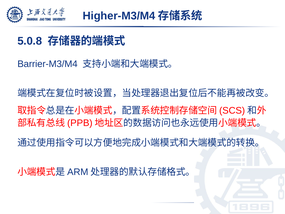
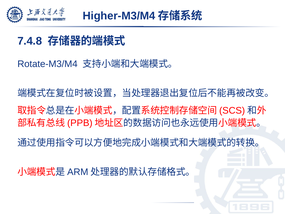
5.0.8: 5.0.8 -> 7.4.8
Barrier-M3/M4: Barrier-M3/M4 -> Rotate-M3/M4
